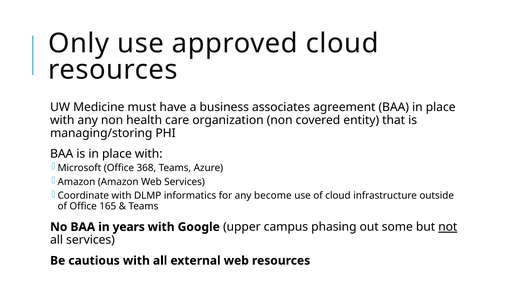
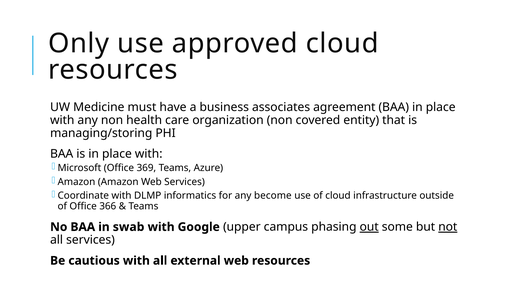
368: 368 -> 369
165: 165 -> 366
years: years -> swab
out underline: none -> present
